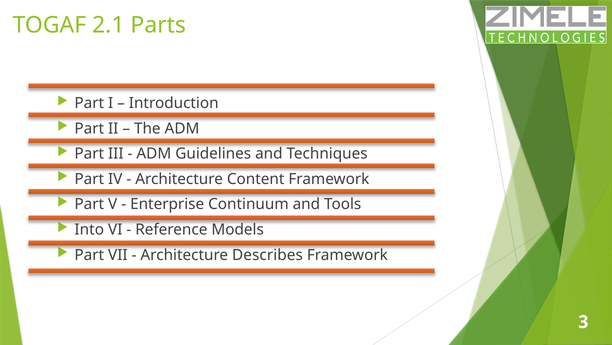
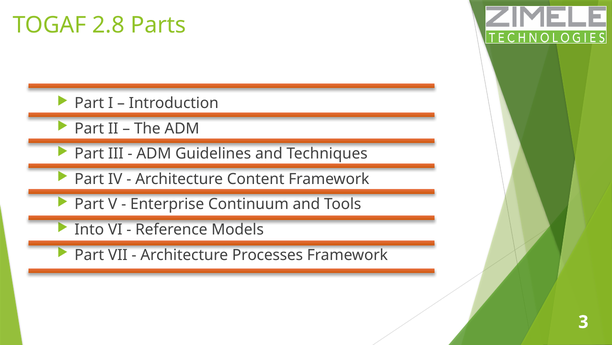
2.1: 2.1 -> 2.8
Describes: Describes -> Processes
